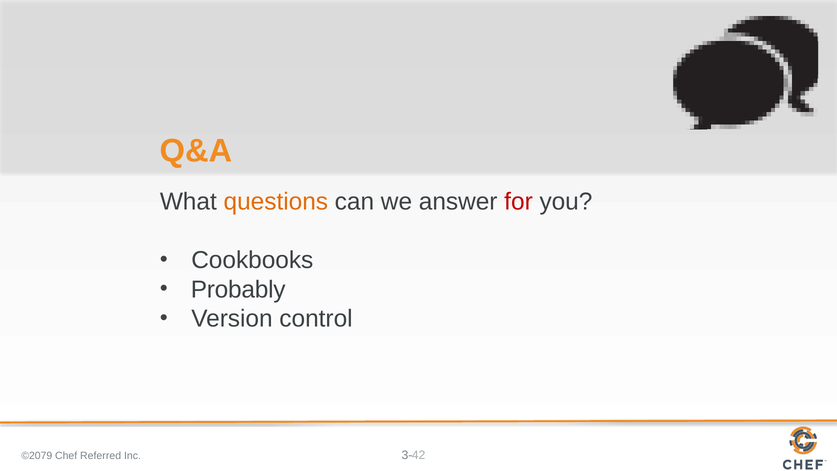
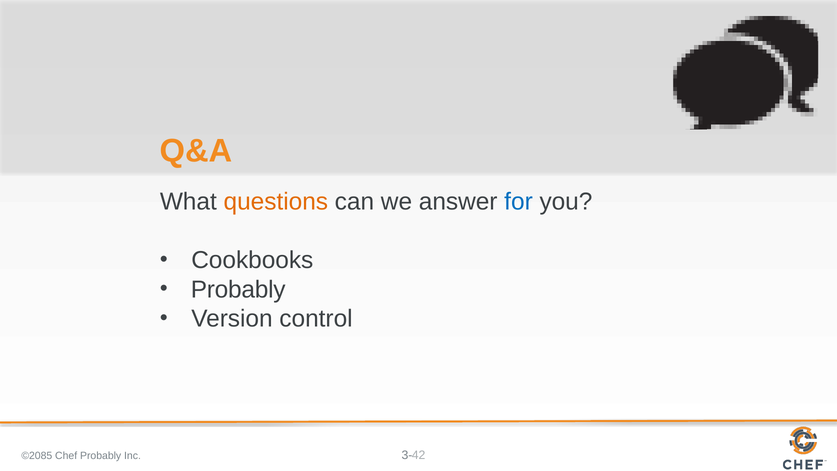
for colour: red -> blue
©2079: ©2079 -> ©2085
Chef Referred: Referred -> Probably
